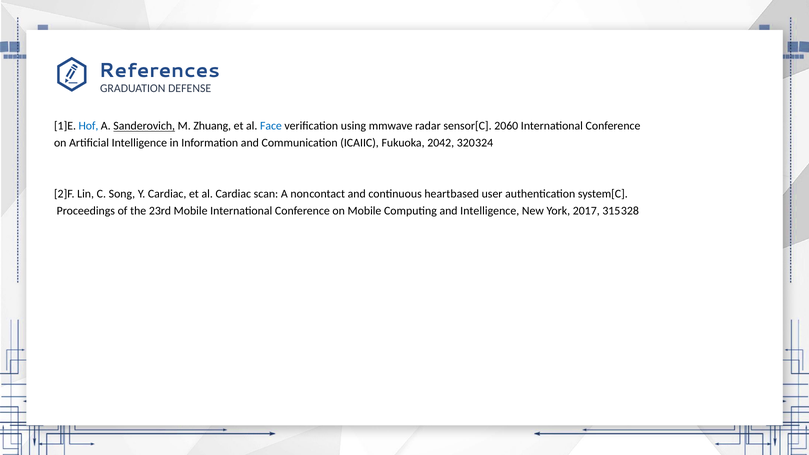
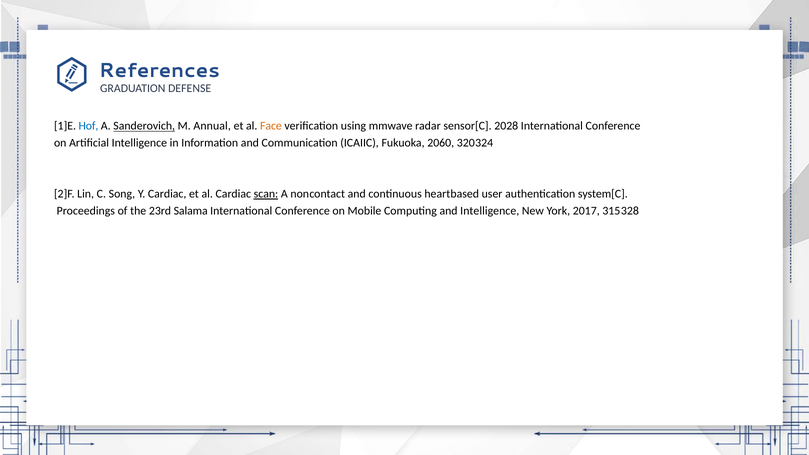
Zhuang: Zhuang -> Annual
Face colour: blue -> orange
2060: 2060 -> 2028
2042: 2042 -> 2060
scan underline: none -> present
23rd Mobile: Mobile -> Salama
